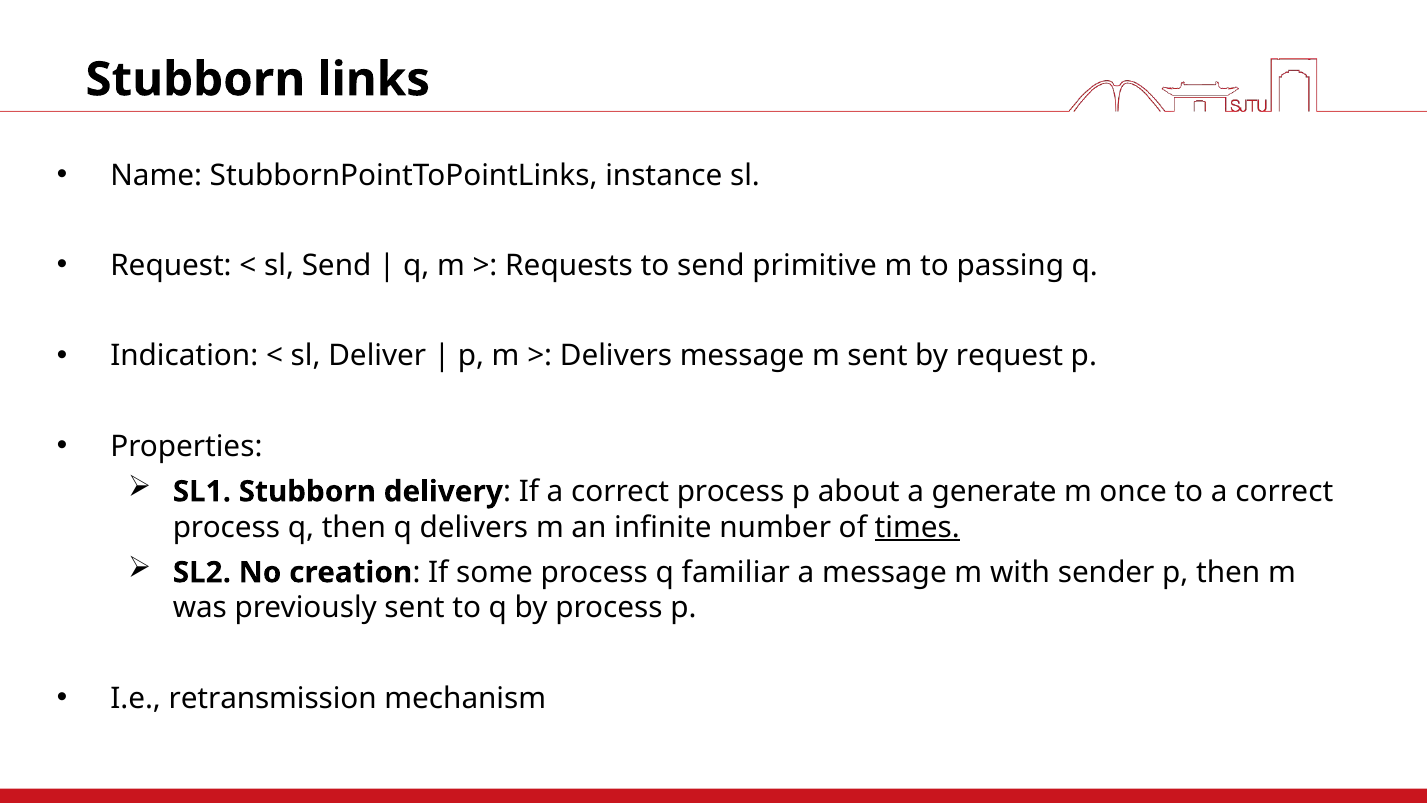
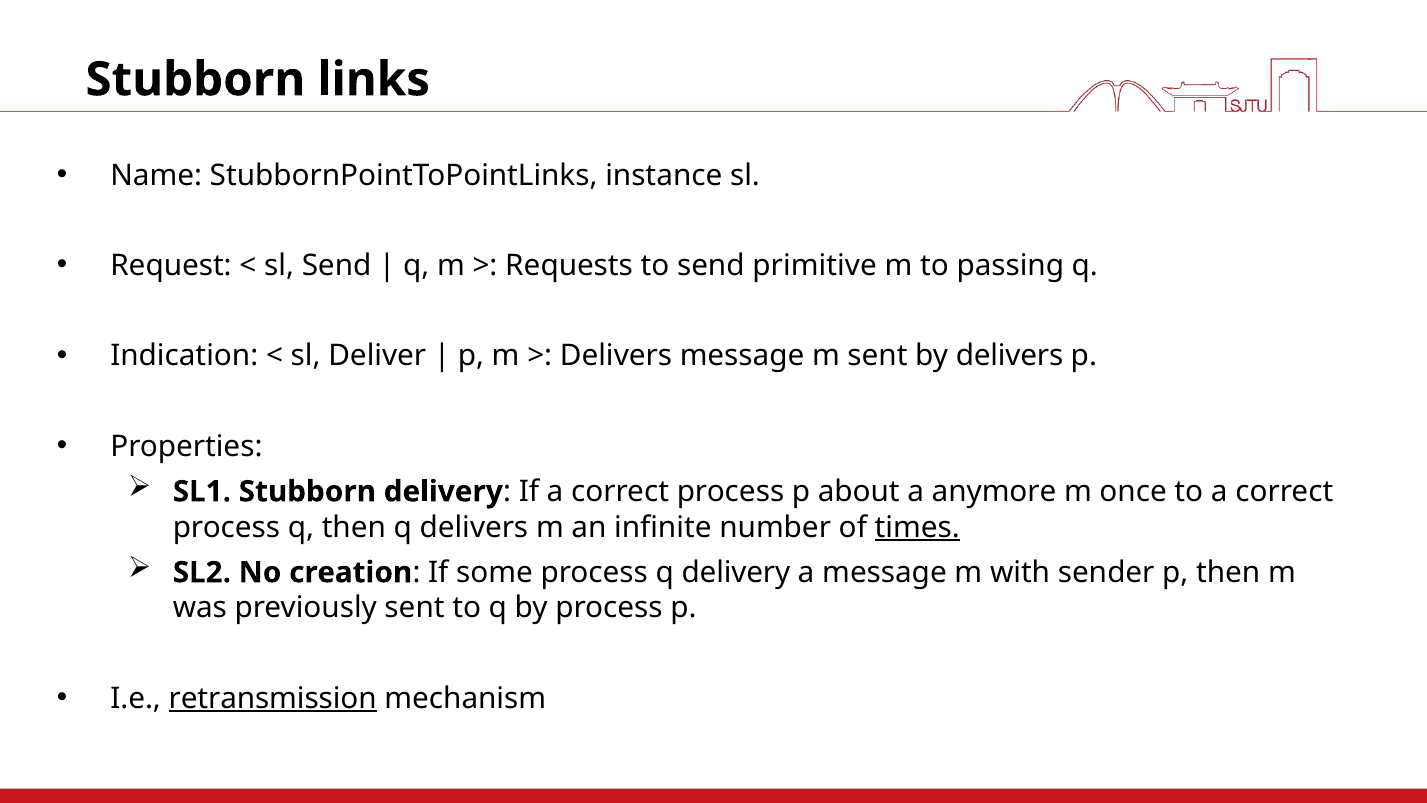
by request: request -> delivers
generate: generate -> anymore
q familiar: familiar -> delivery
retransmission underline: none -> present
